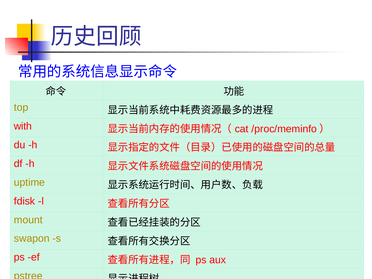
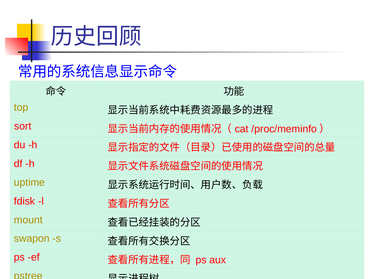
with: with -> sort
